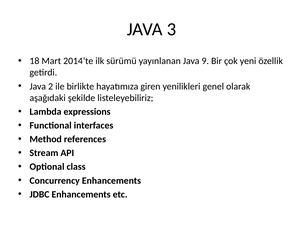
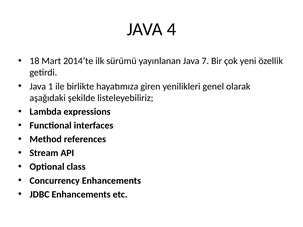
3: 3 -> 4
9: 9 -> 7
2: 2 -> 1
